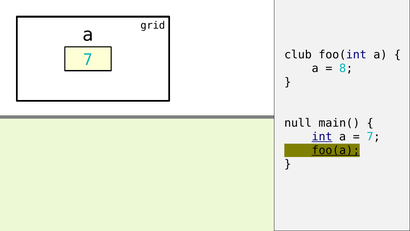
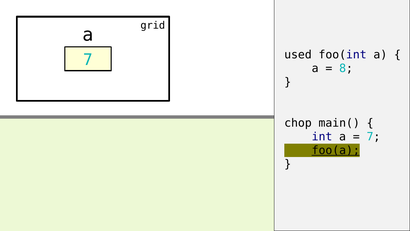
club: club -> used
null: null -> chop
int underline: present -> none
